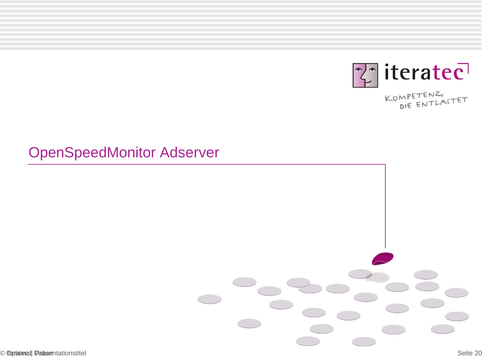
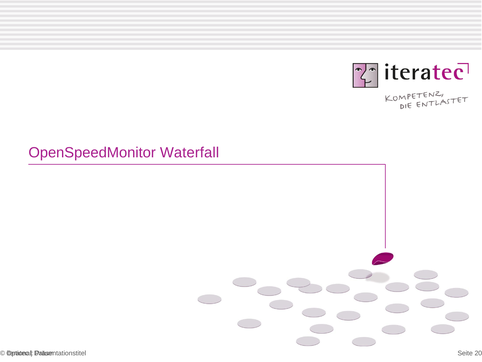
Adserver: Adserver -> Waterfall
